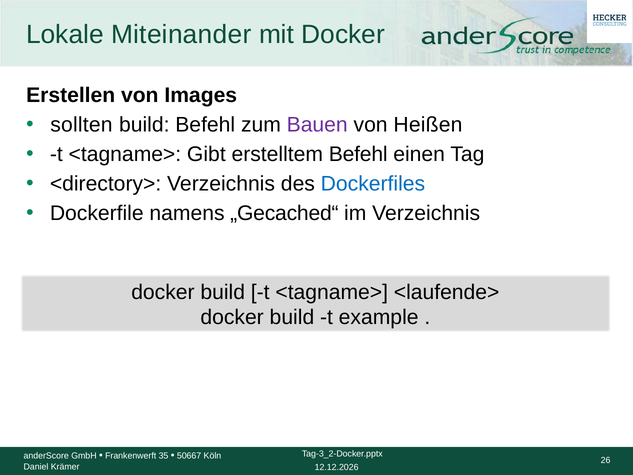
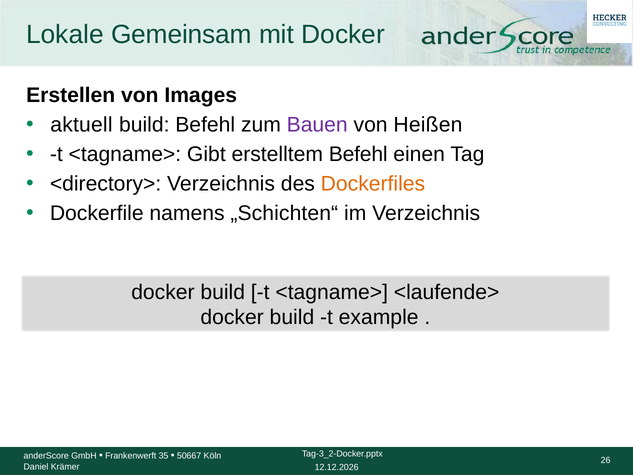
Miteinander: Miteinander -> Gemeinsam
sollten: sollten -> aktuell
Dockerfiles colour: blue -> orange
„Gecached“: „Gecached“ -> „Schichten“
